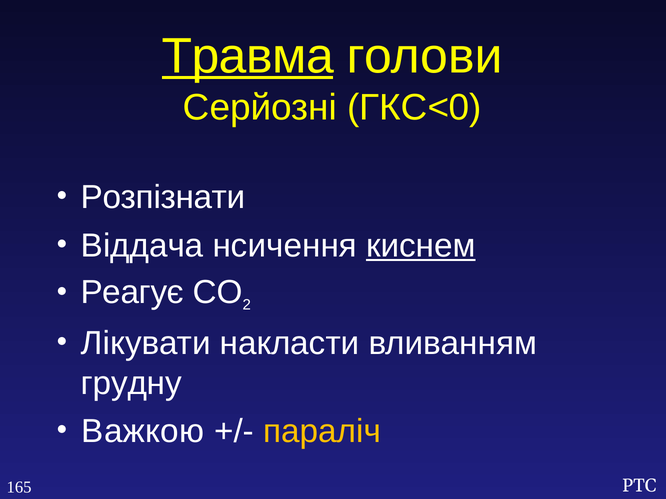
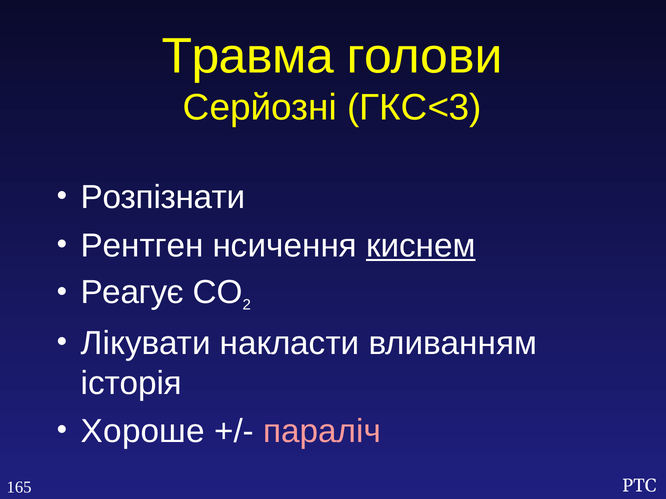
Травма underline: present -> none
ГКС<0: ГКС<0 -> ГКС<3
Віддача: Віддача -> Рентген
грудну: грудну -> історія
Важкою: Важкою -> Хороше
параліч colour: yellow -> pink
